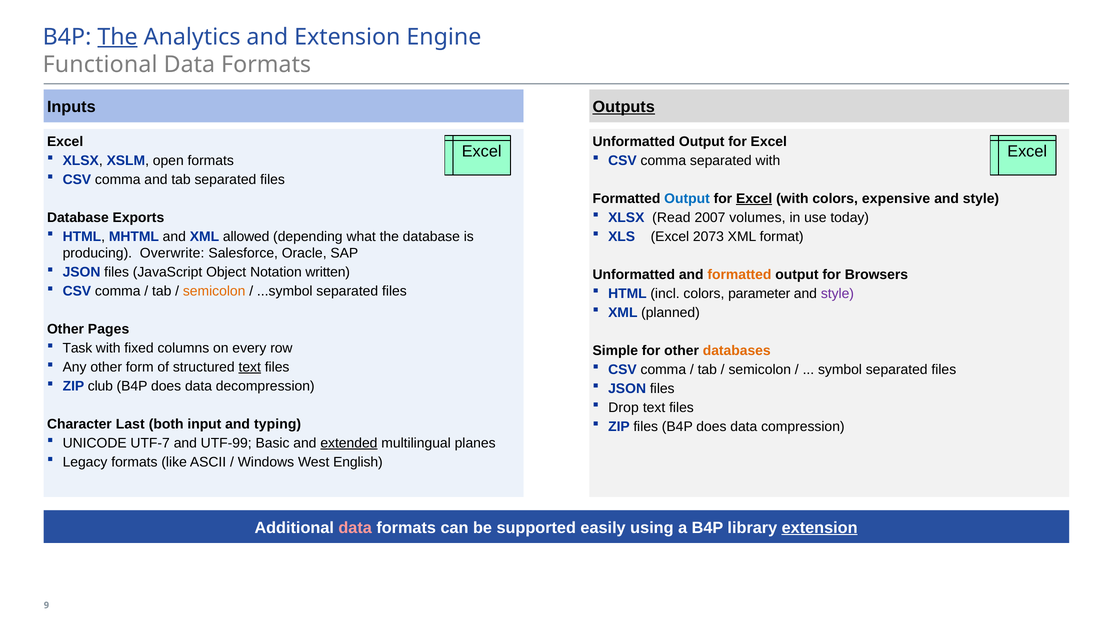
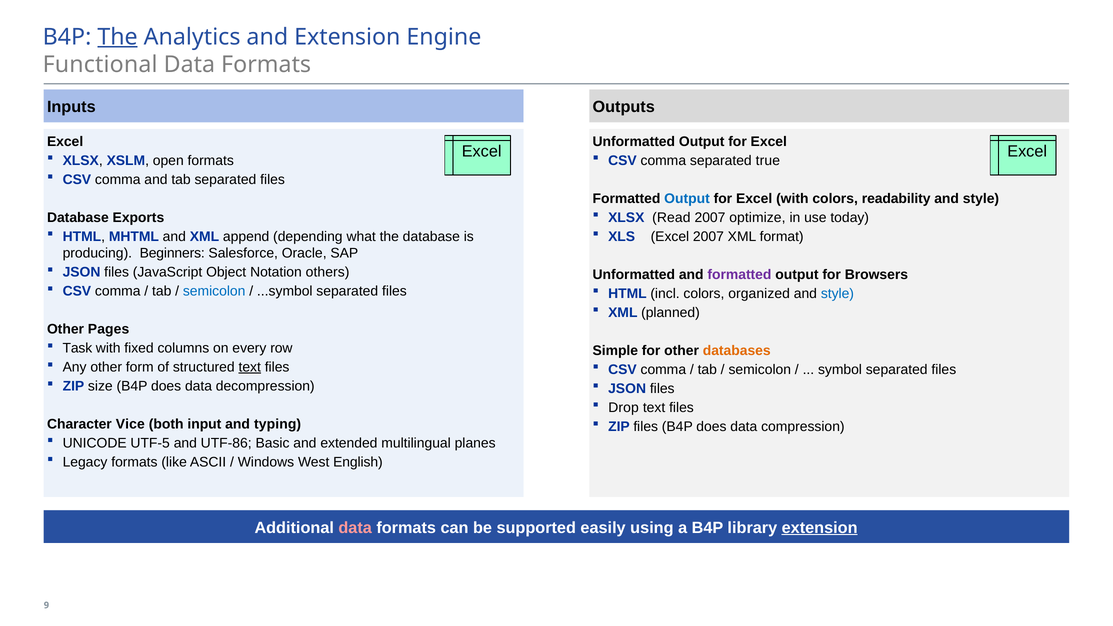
Outputs underline: present -> none
separated with: with -> true
Excel at (754, 199) underline: present -> none
expensive: expensive -> readability
volumes: volumes -> optimize
allowed: allowed -> append
Excel 2073: 2073 -> 2007
Overwrite: Overwrite -> Beginners
written: written -> others
formatted at (739, 275) colour: orange -> purple
semicolon at (214, 291) colour: orange -> blue
parameter: parameter -> organized
style at (837, 294) colour: purple -> blue
club: club -> size
Last: Last -> Vice
UTF-7: UTF-7 -> UTF-5
UTF-99: UTF-99 -> UTF-86
extended underline: present -> none
